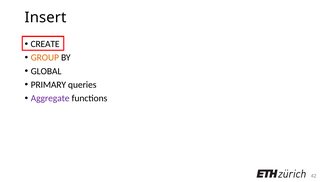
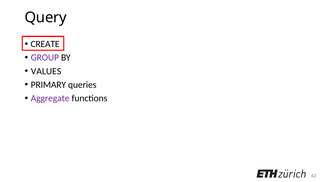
Insert: Insert -> Query
GROUP colour: orange -> purple
GLOBAL: GLOBAL -> VALUES
